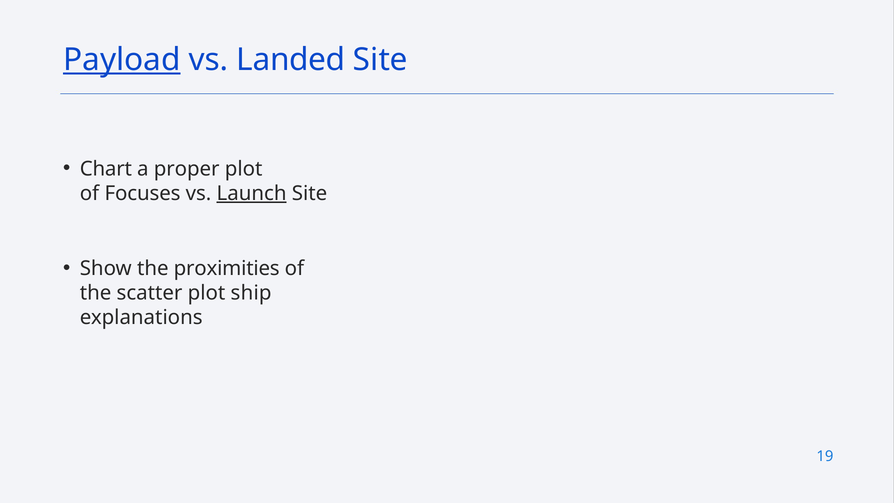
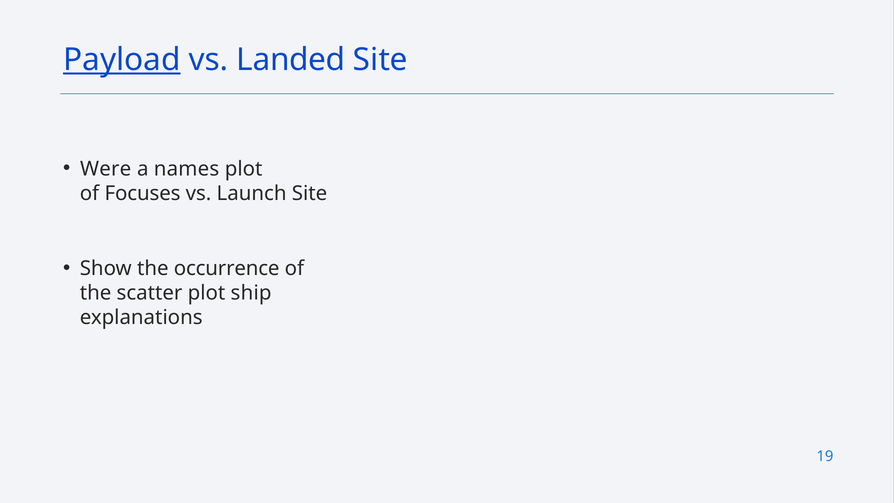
Chart: Chart -> Were
proper: proper -> names
Launch underline: present -> none
proximities: proximities -> occurrence
